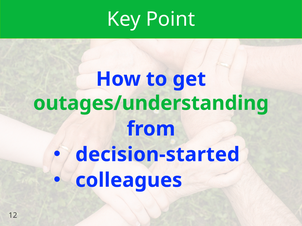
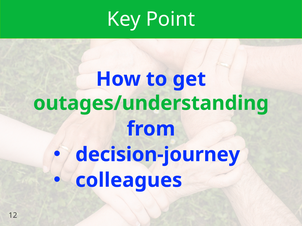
decision-started: decision-started -> decision-journey
